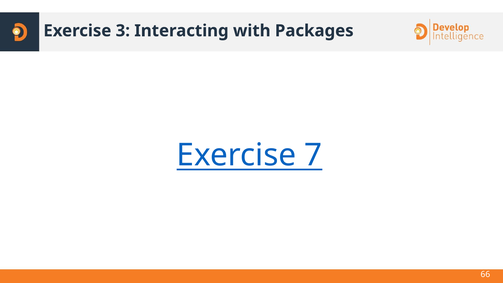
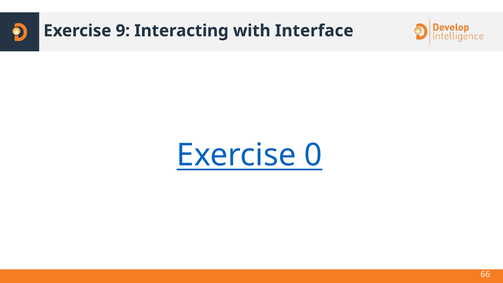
3: 3 -> 9
Packages: Packages -> Interface
7: 7 -> 0
